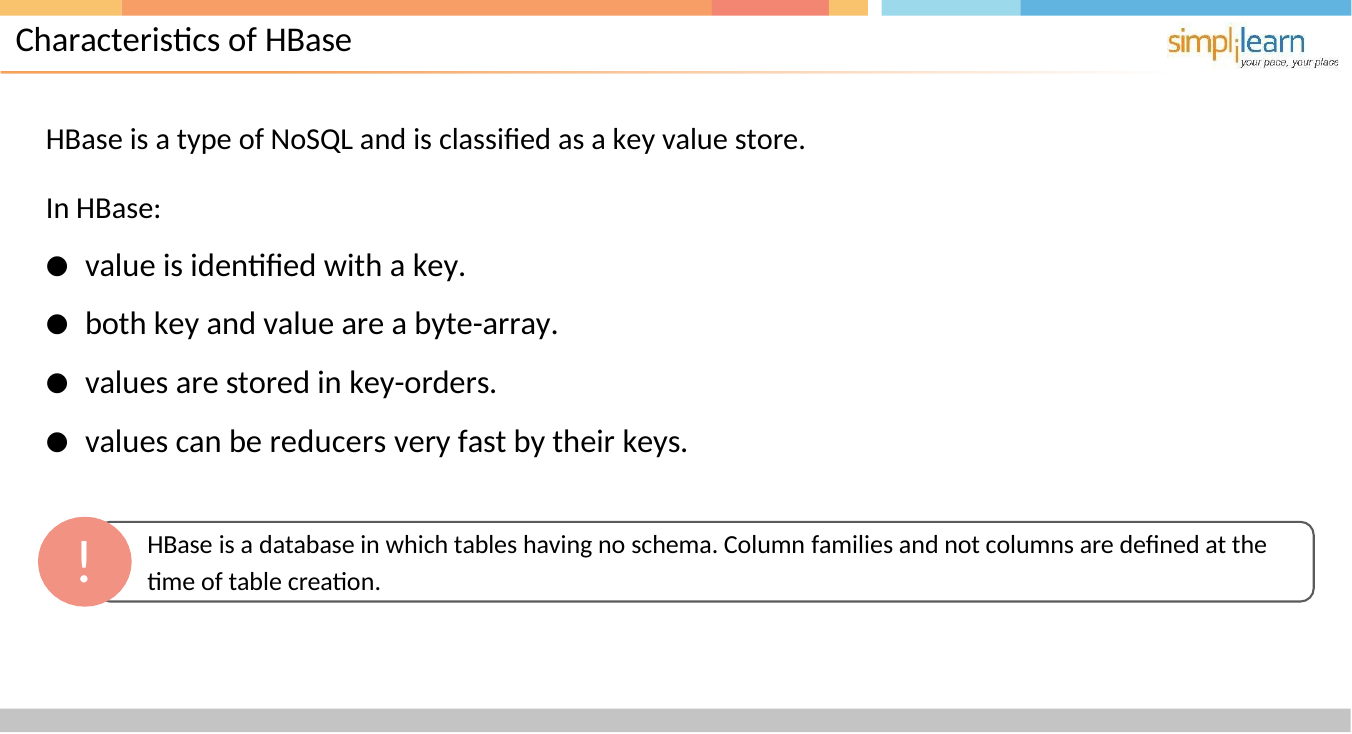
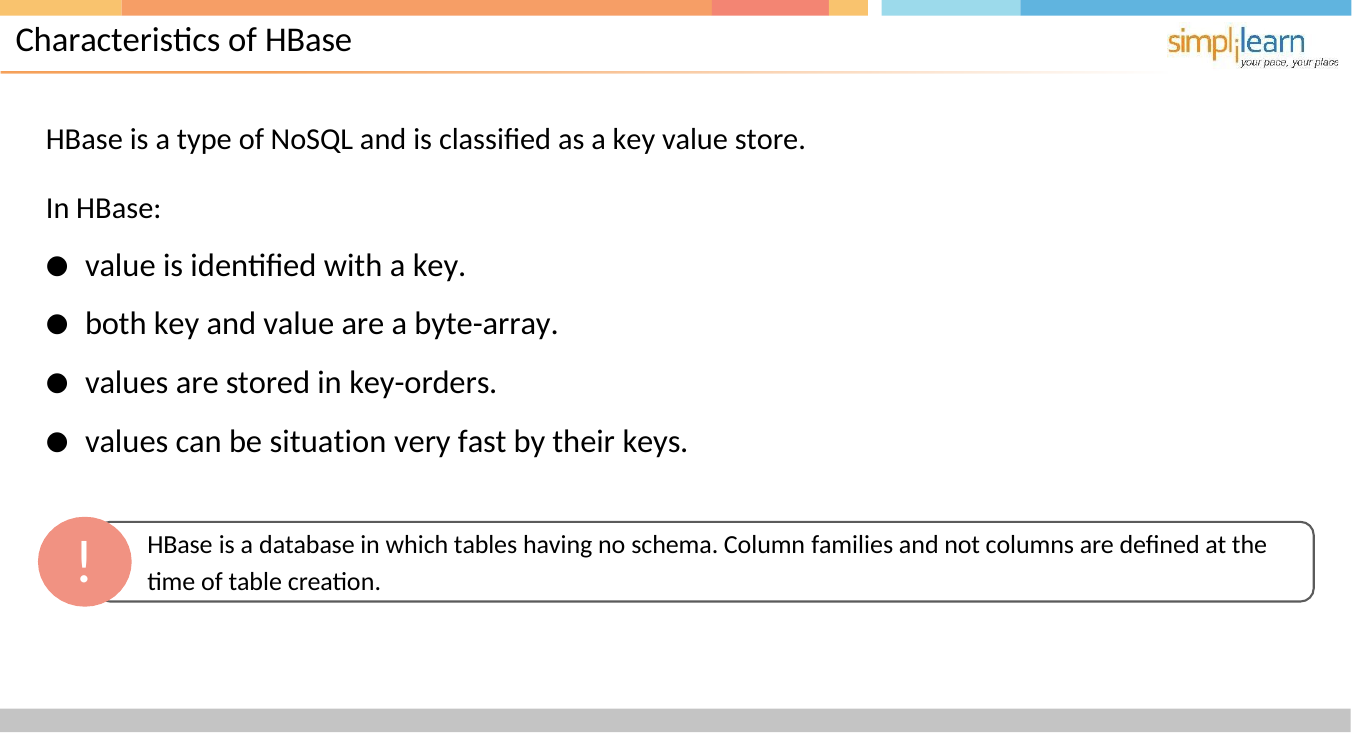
reducers: reducers -> situation
